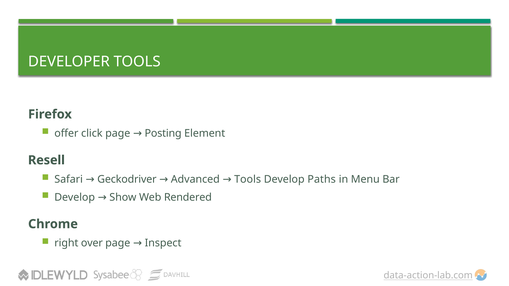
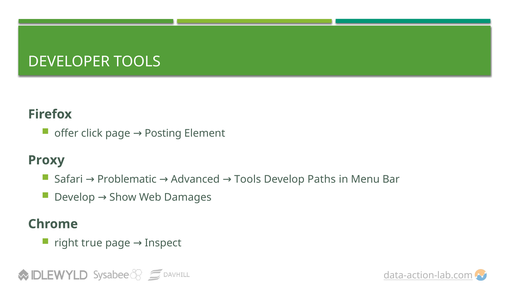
Resell: Resell -> Proxy
Geckodriver: Geckodriver -> Problematic
Rendered: Rendered -> Damages
over: over -> true
